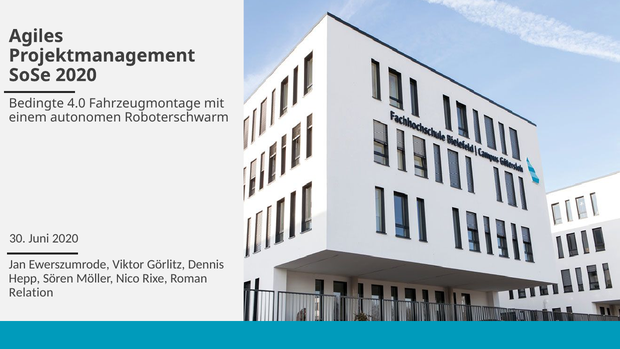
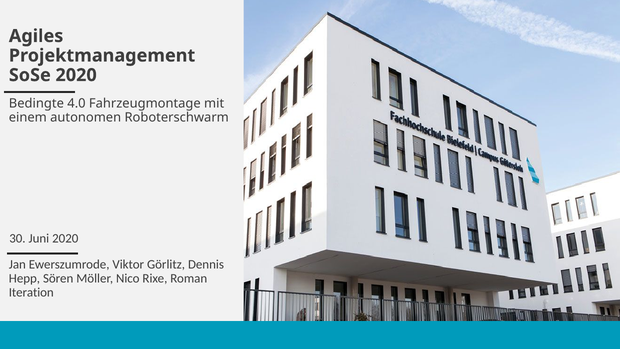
Relation: Relation -> Iteration
